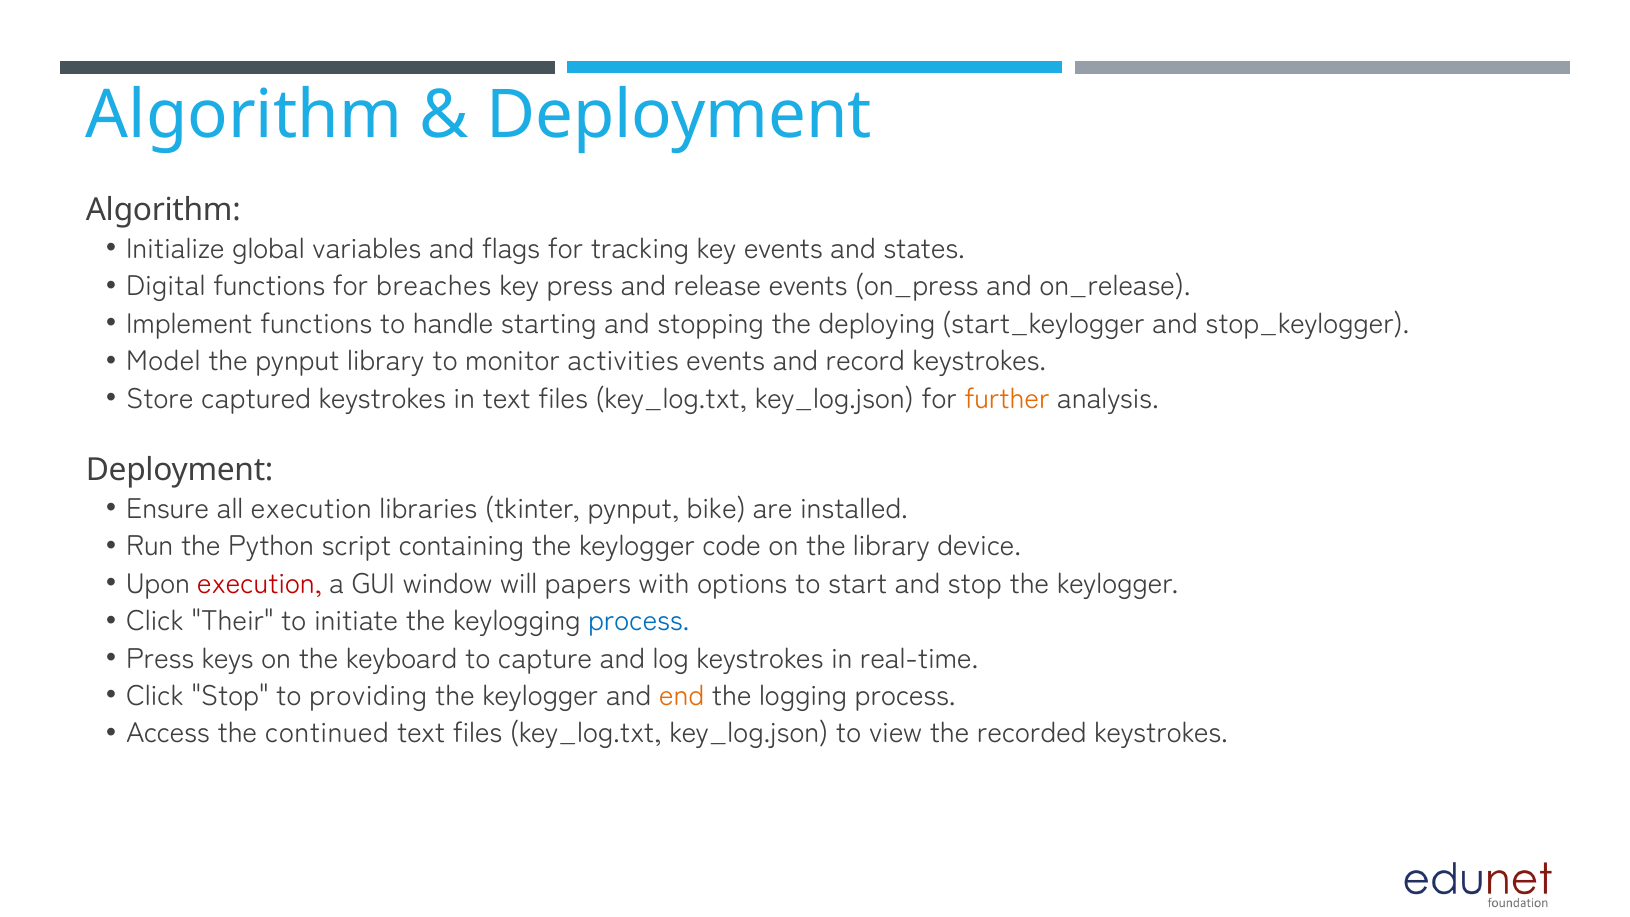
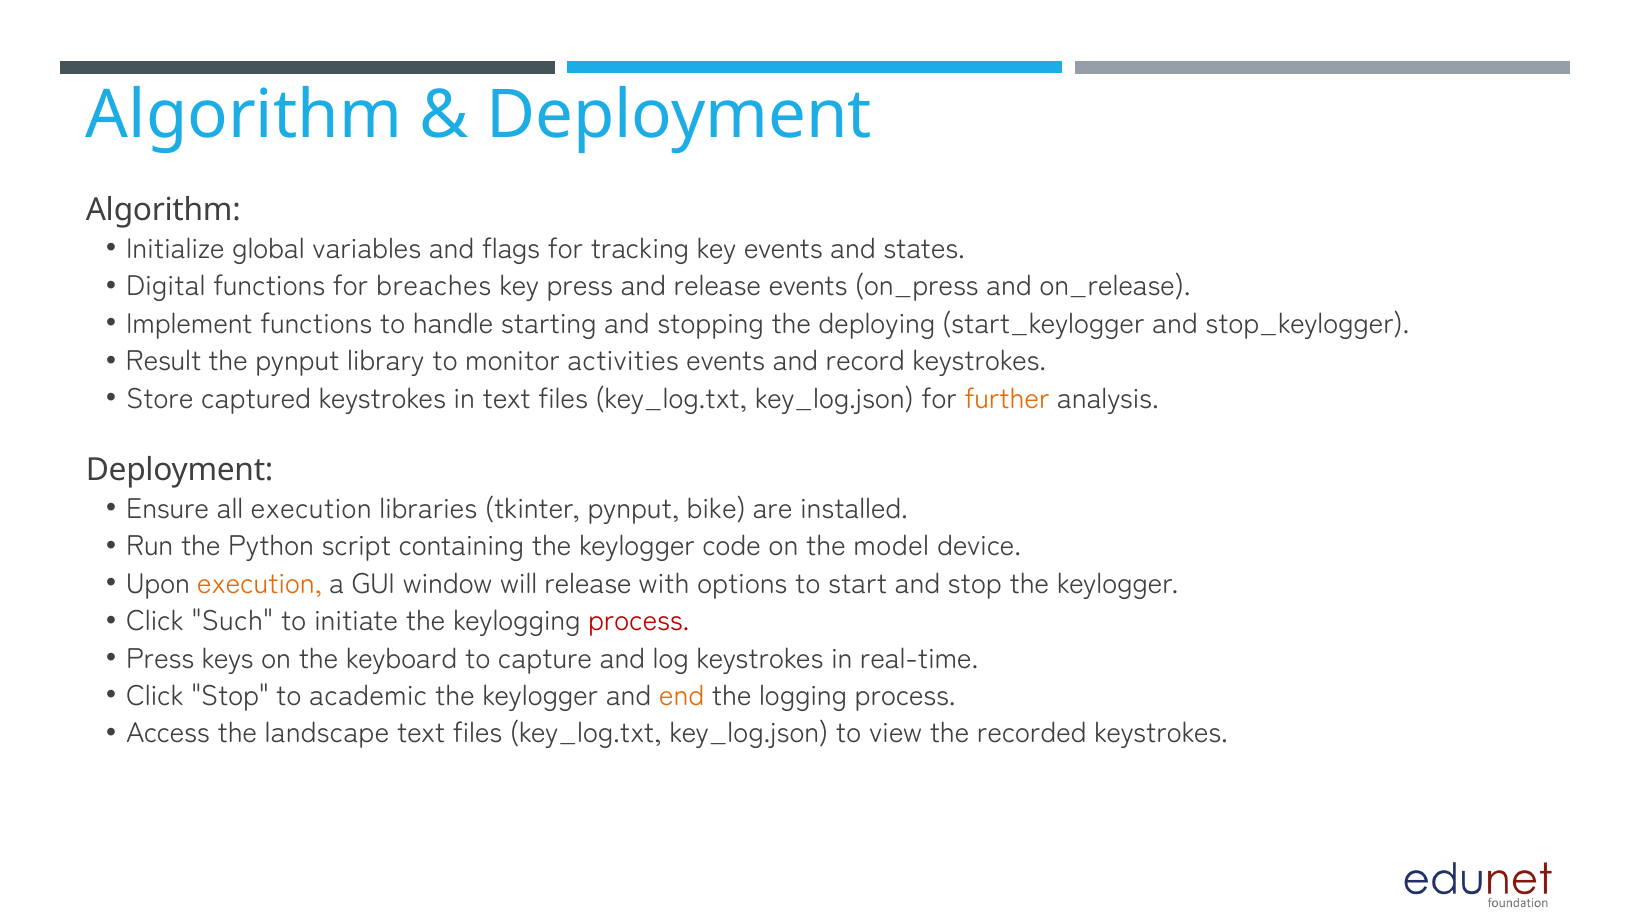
Model: Model -> Result
the library: library -> model
execution at (260, 584) colour: red -> orange
will papers: papers -> release
Their: Their -> Such
process at (639, 621) colour: blue -> red
providing: providing -> academic
continued: continued -> landscape
